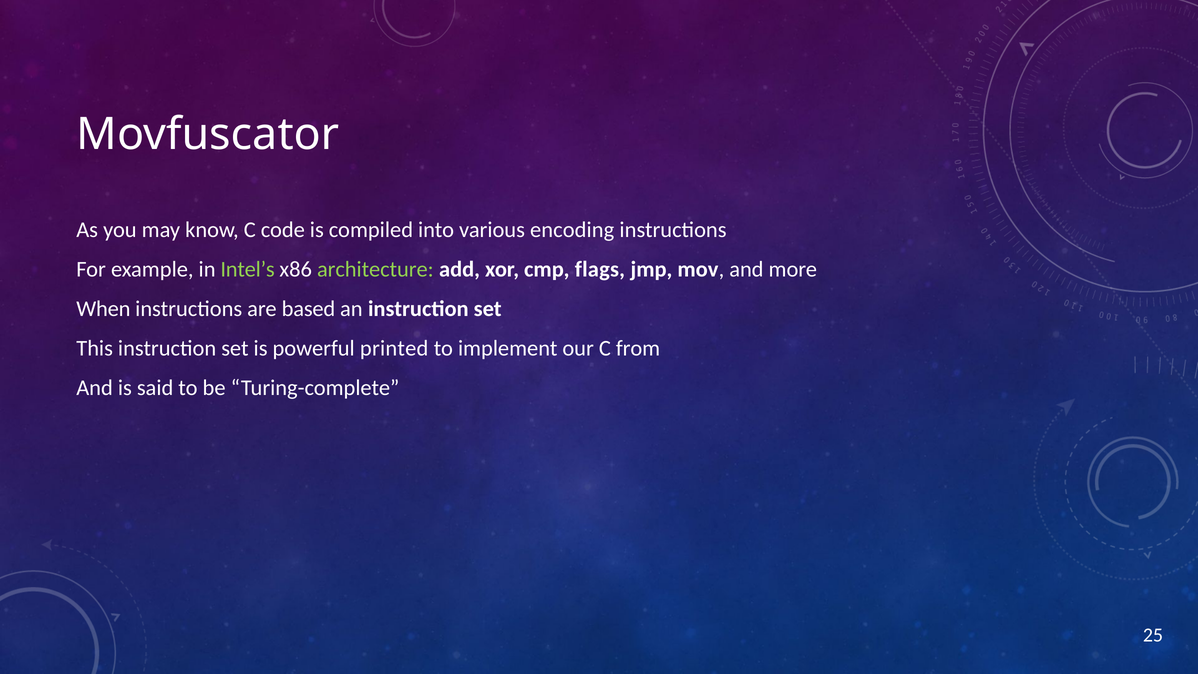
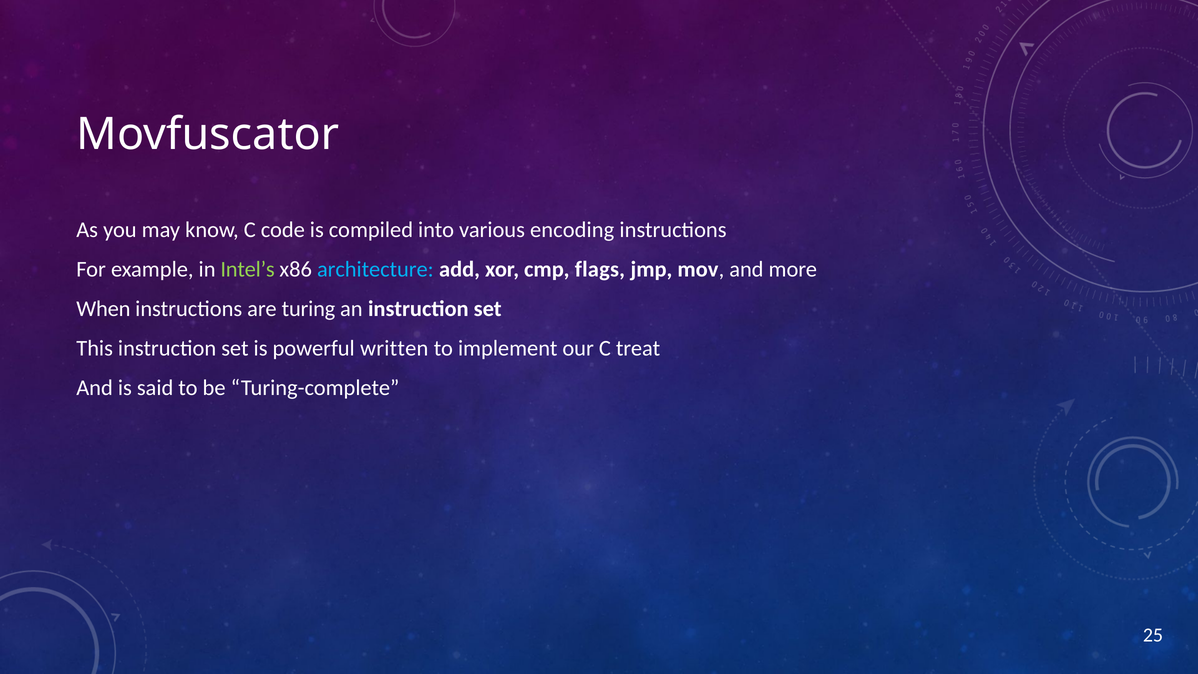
architecture colour: light green -> light blue
based: based -> turing
printed: printed -> written
from: from -> treat
